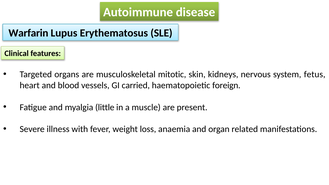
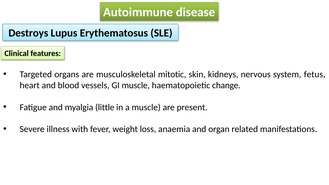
Warfarin: Warfarin -> Destroys
GI carried: carried -> muscle
foreign: foreign -> change
